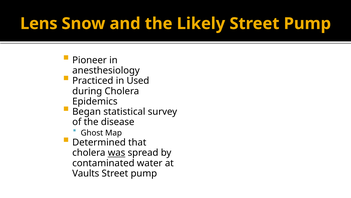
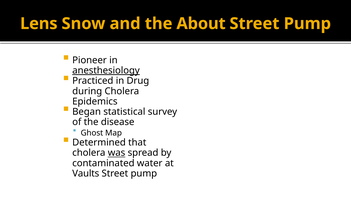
Likely: Likely -> About
anesthesiology underline: none -> present
Used: Used -> Drug
